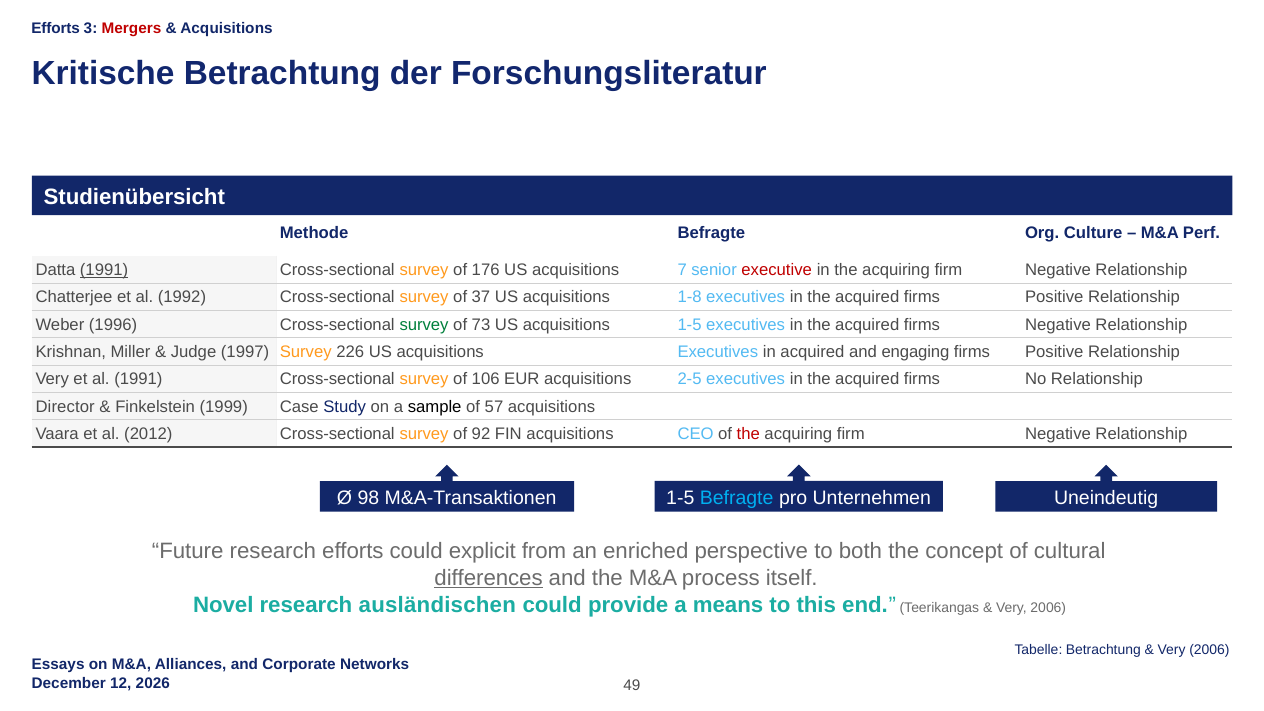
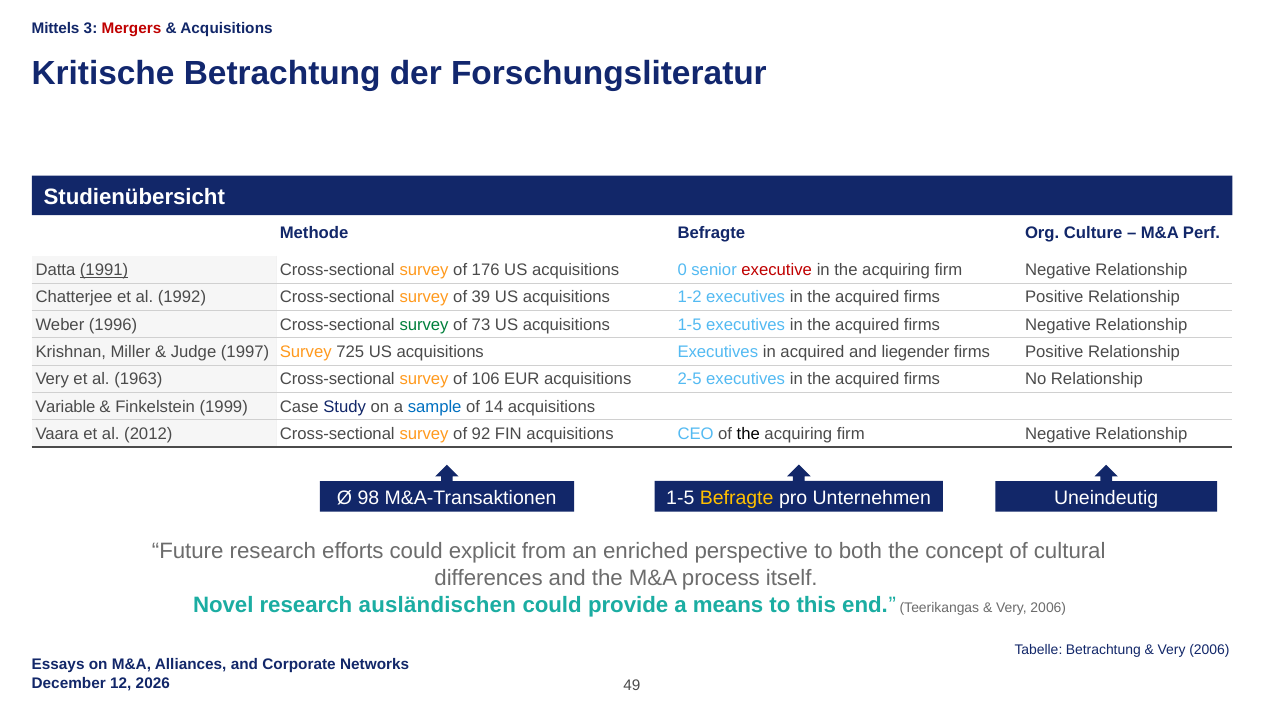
Efforts at (56, 29): Efforts -> Mittels
7: 7 -> 0
37: 37 -> 39
1-8: 1-8 -> 1-2
226: 226 -> 725
engaging: engaging -> liegender
al 1991: 1991 -> 1963
Director: Director -> Variable
sample colour: black -> blue
57: 57 -> 14
the at (748, 434) colour: red -> black
Befragte at (737, 498) colour: light blue -> yellow
differences underline: present -> none
